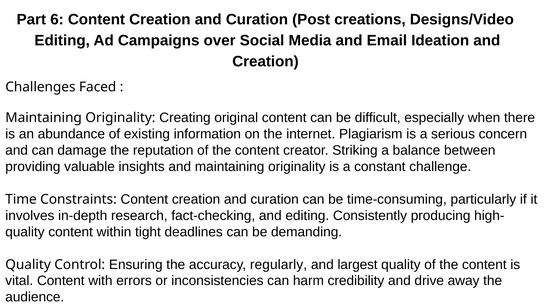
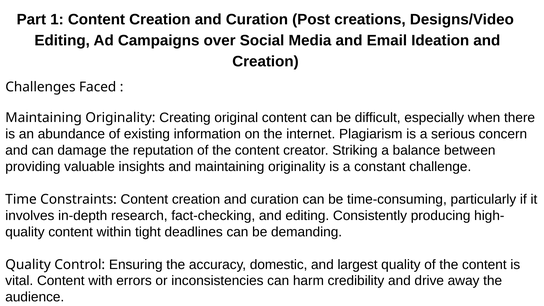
6: 6 -> 1
regularly: regularly -> domestic
